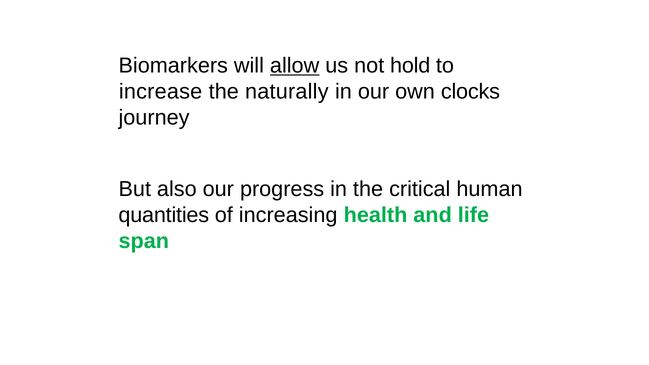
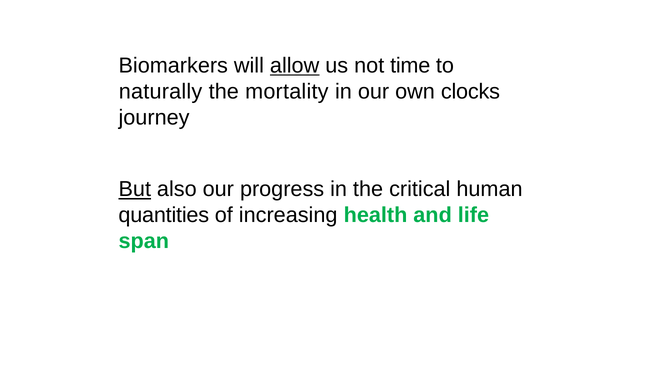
hold: hold -> time
increase: increase -> naturally
naturally: naturally -> mortality
But underline: none -> present
